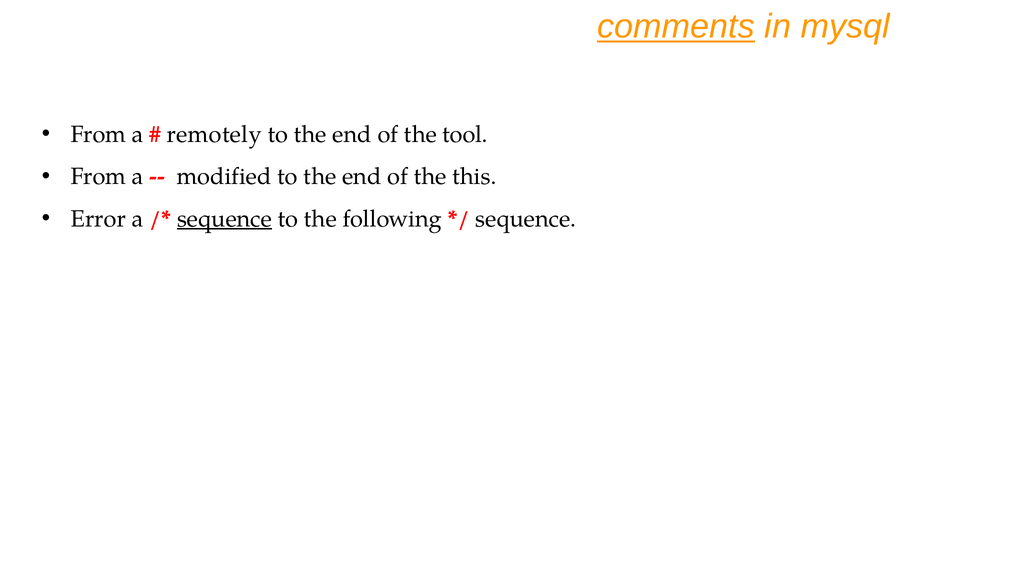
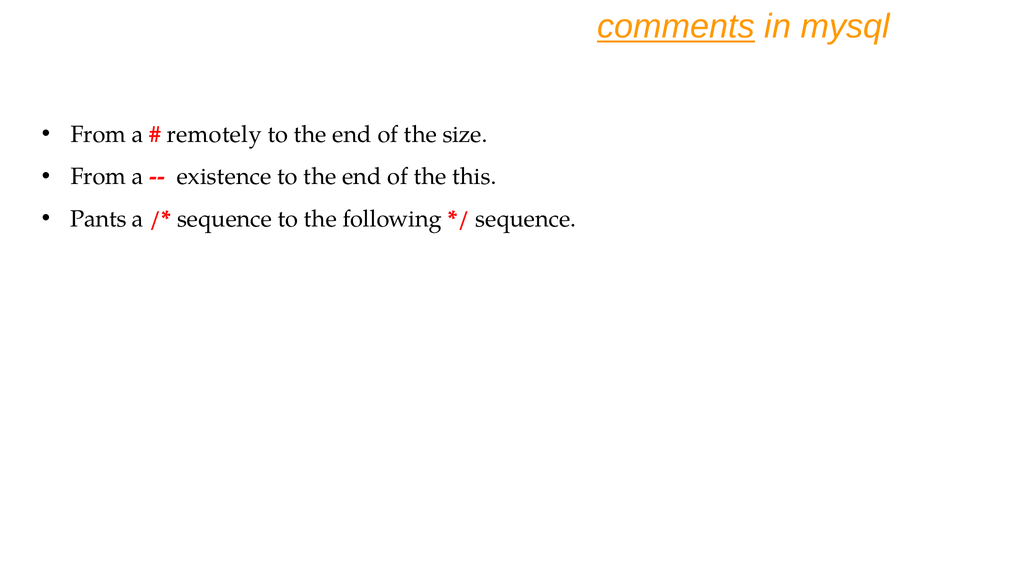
tool: tool -> size
modified: modified -> existence
Error: Error -> Pants
sequence at (225, 219) underline: present -> none
